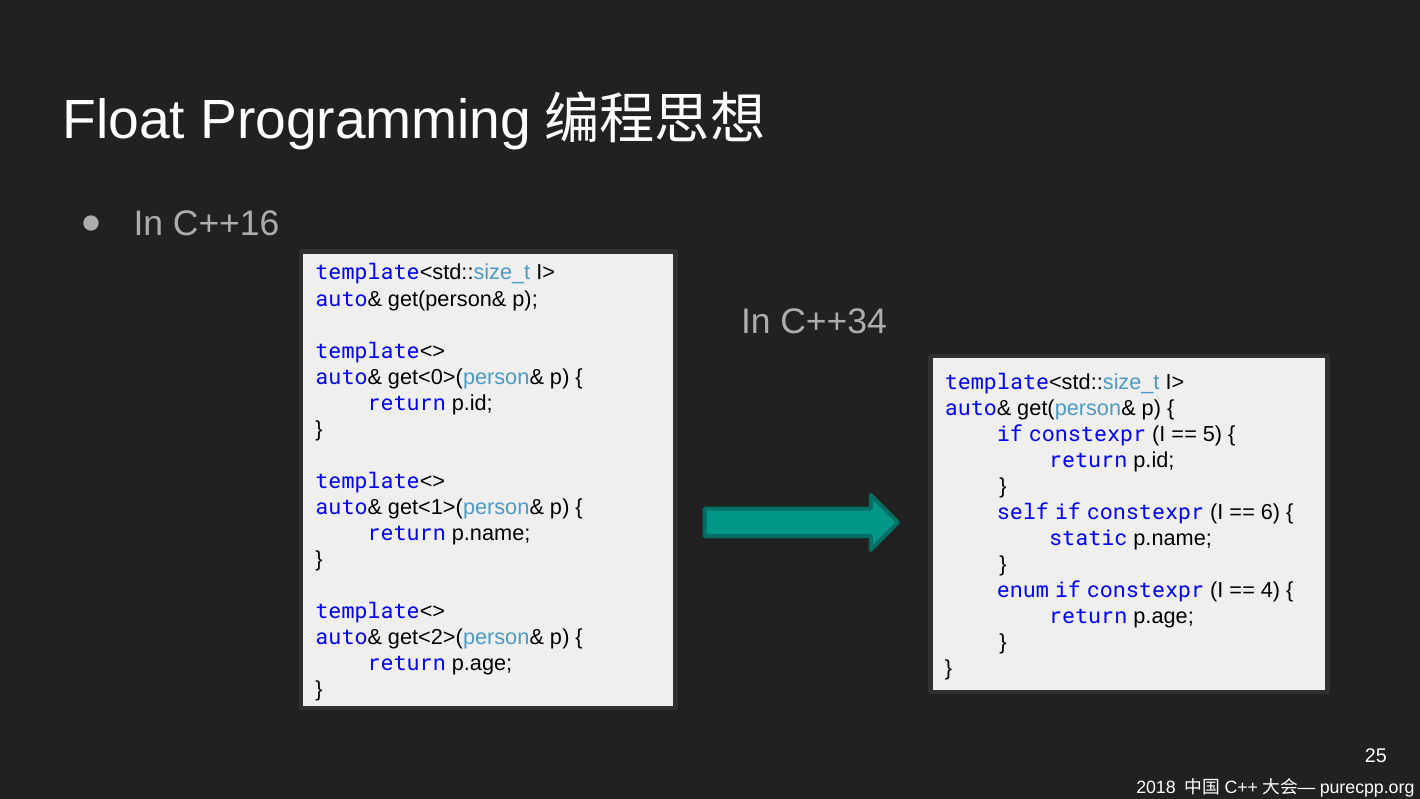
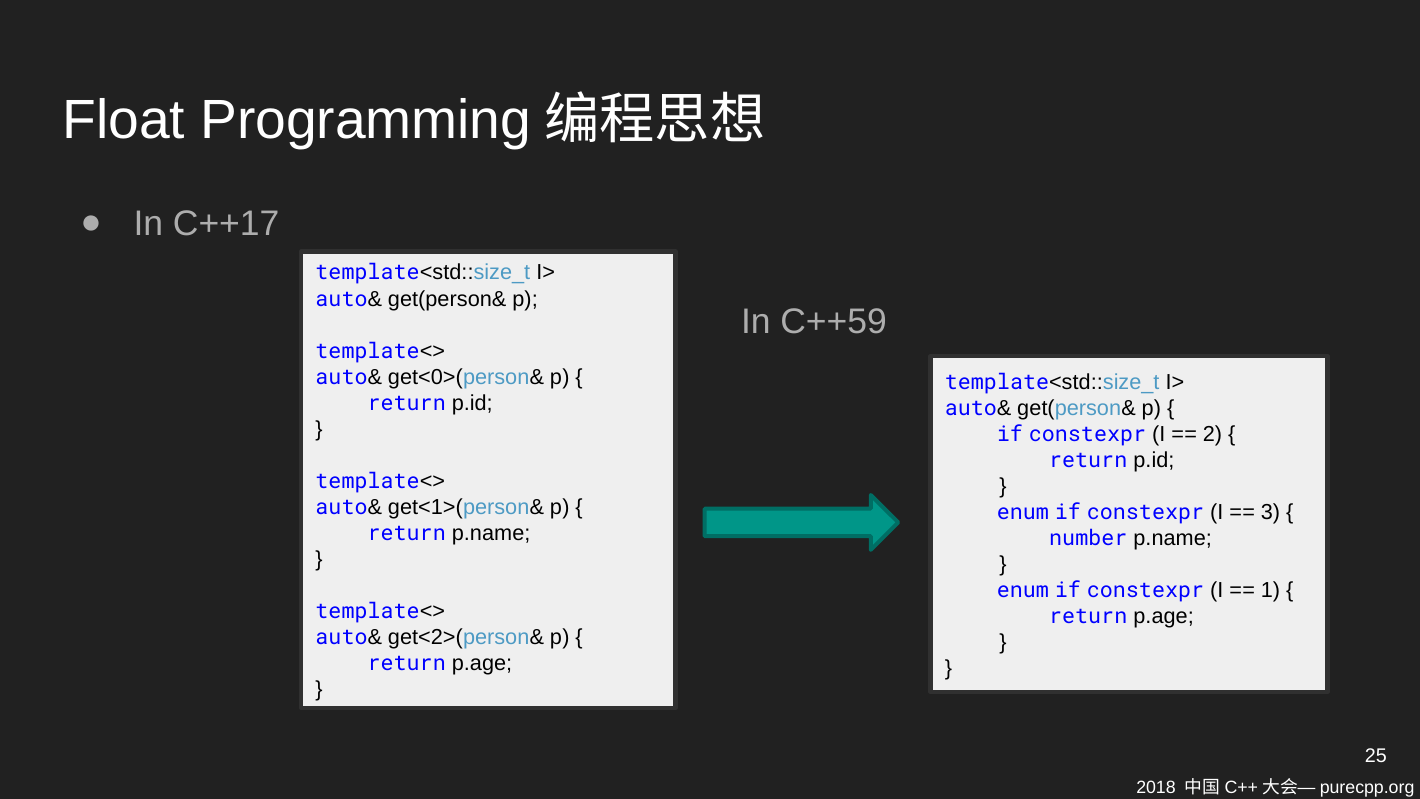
C++16: C++16 -> C++17
C++34: C++34 -> C++59
5: 5 -> 2
self at (1023, 512): self -> enum
6: 6 -> 3
static: static -> number
4: 4 -> 1
